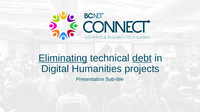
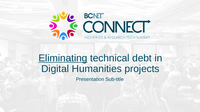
debt underline: present -> none
